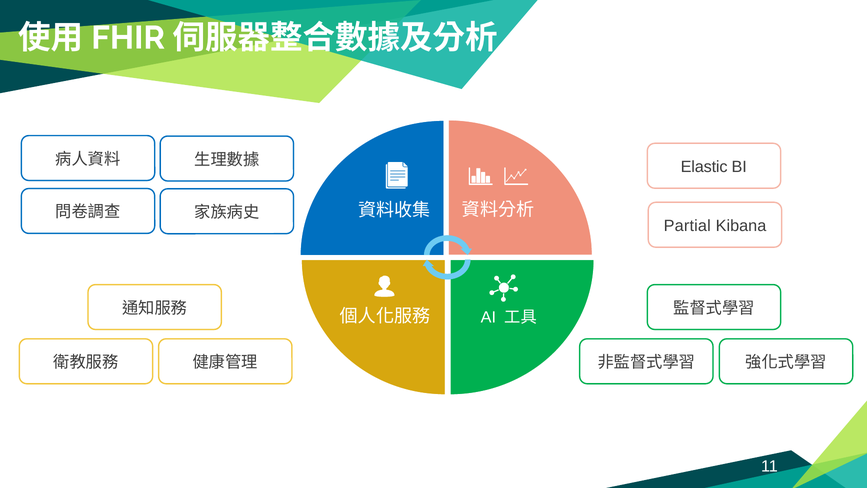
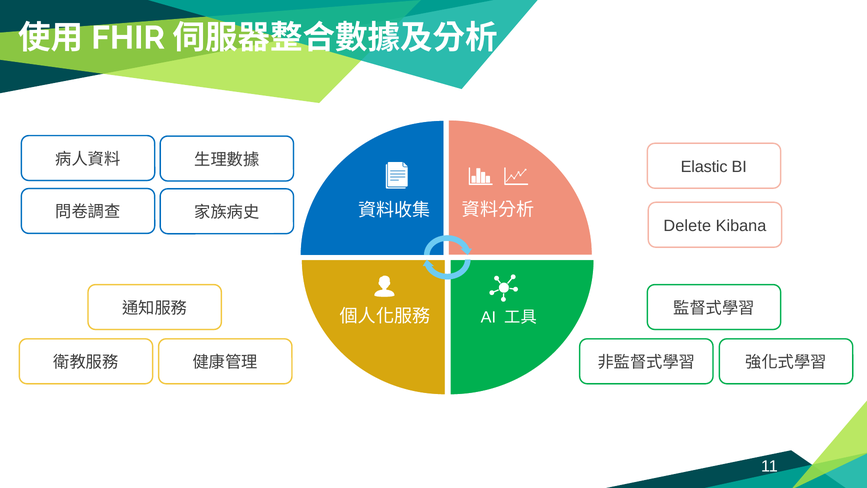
Partial: Partial -> Delete
